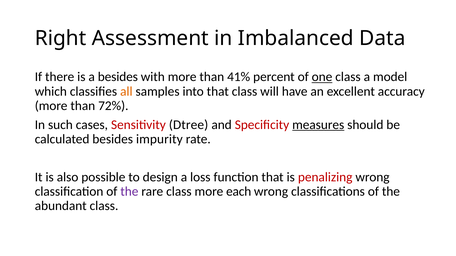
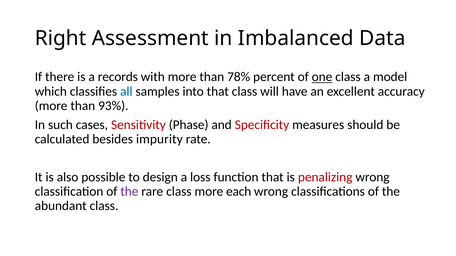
a besides: besides -> records
41%: 41% -> 78%
all colour: orange -> blue
72%: 72% -> 93%
Dtree: Dtree -> Phase
measures underline: present -> none
